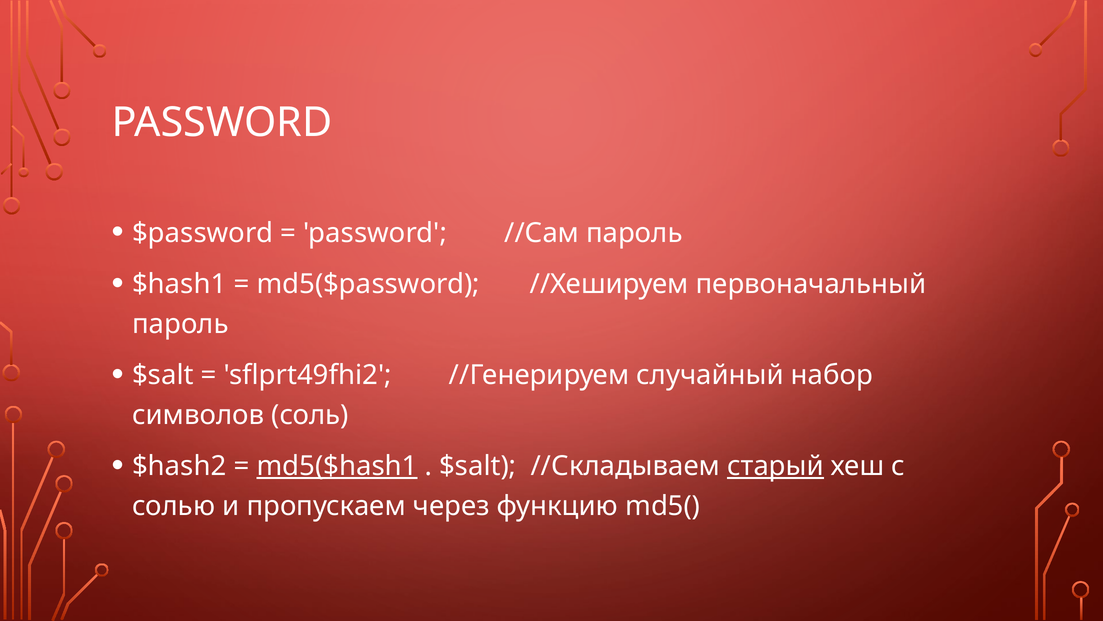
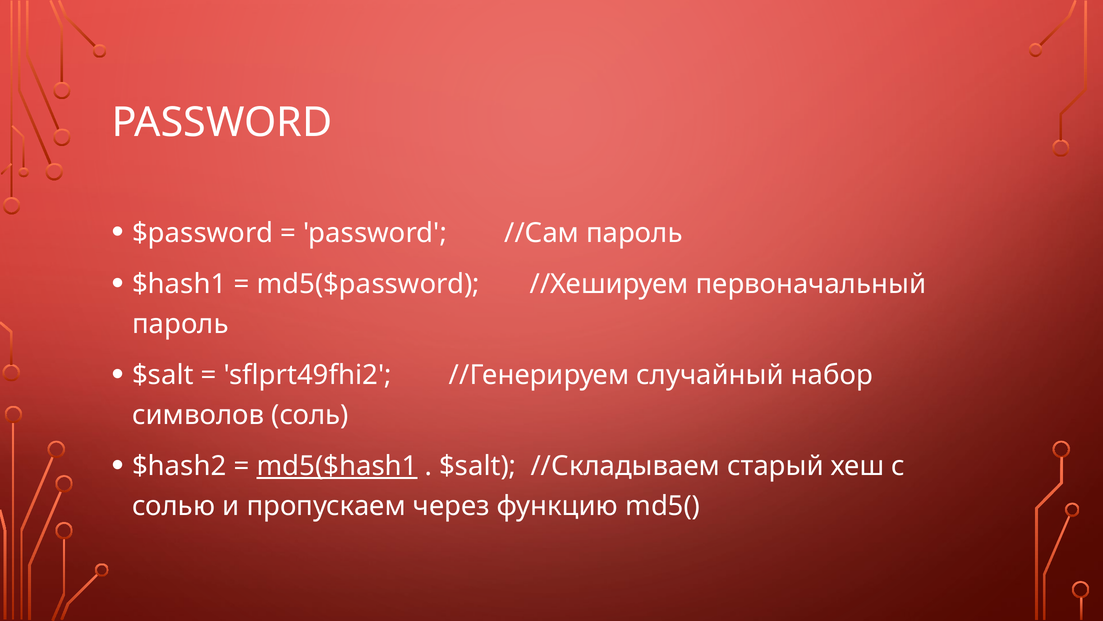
старый underline: present -> none
